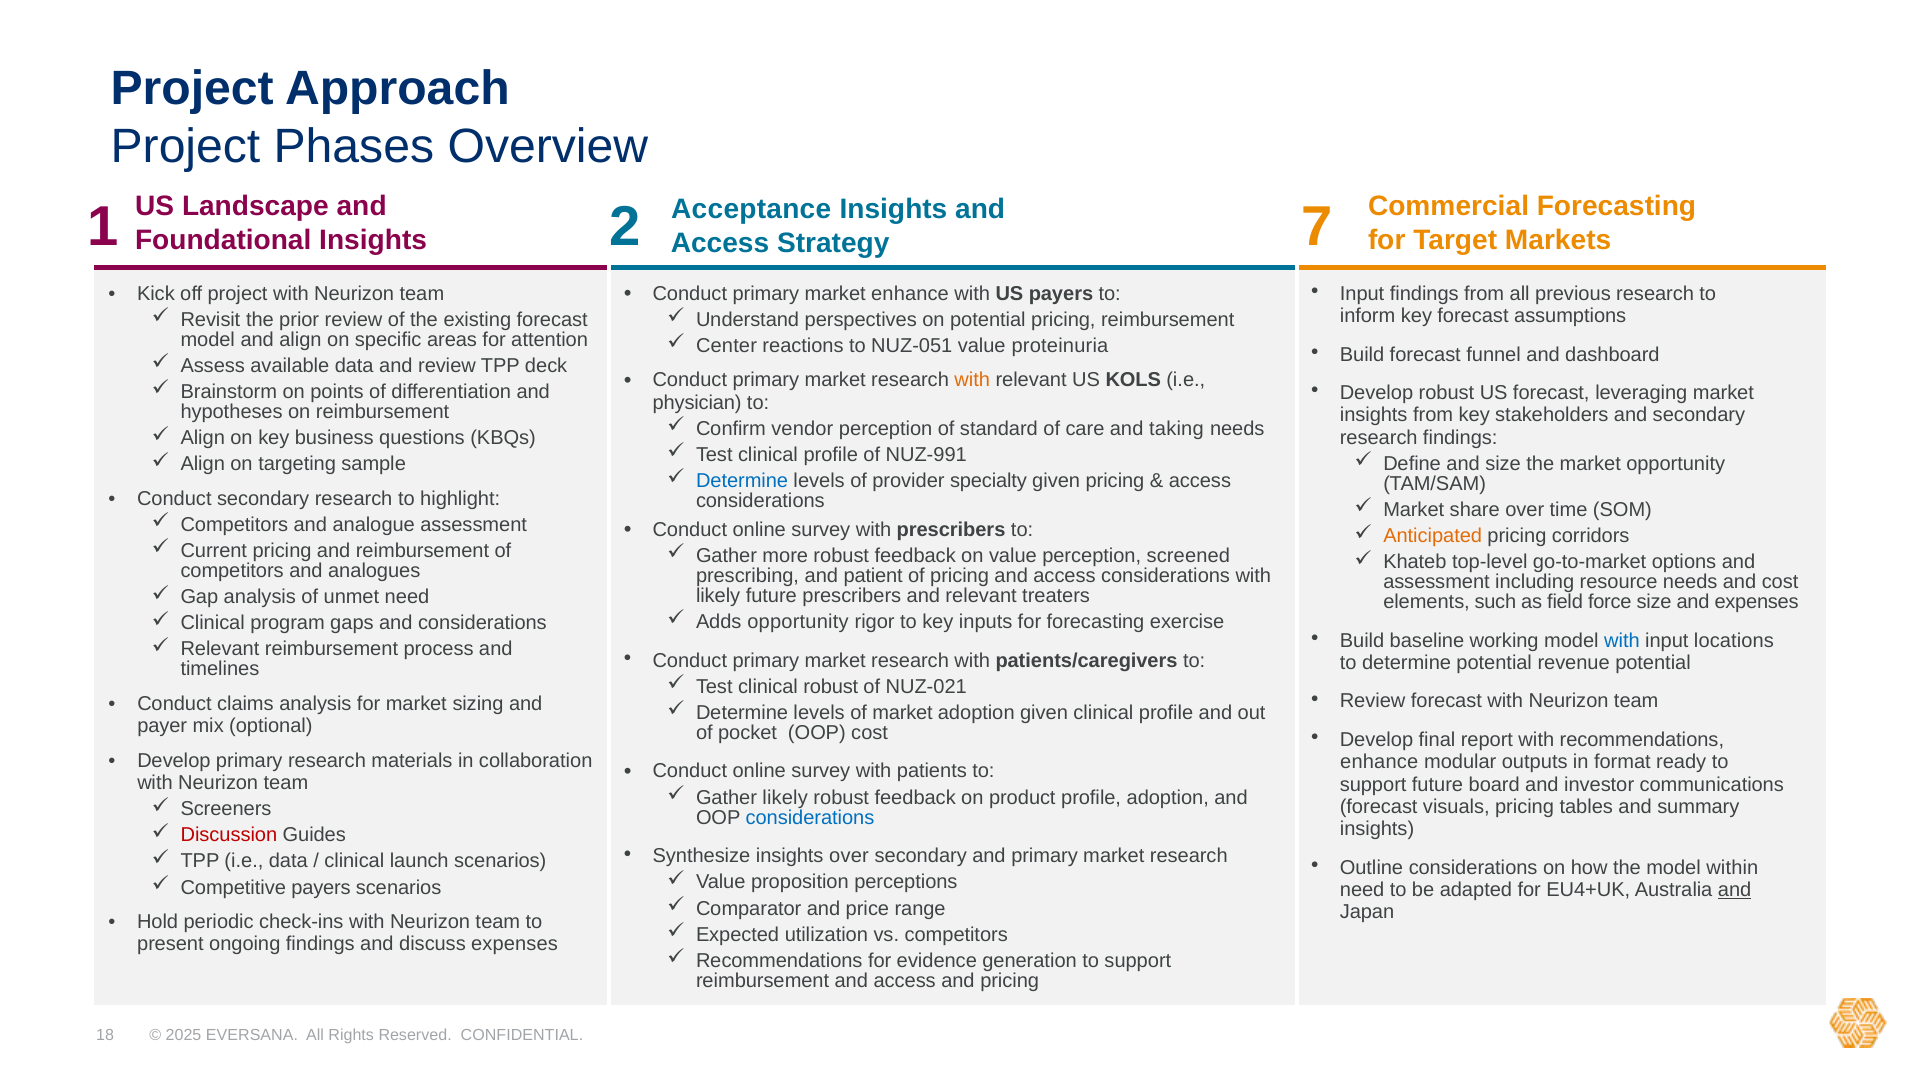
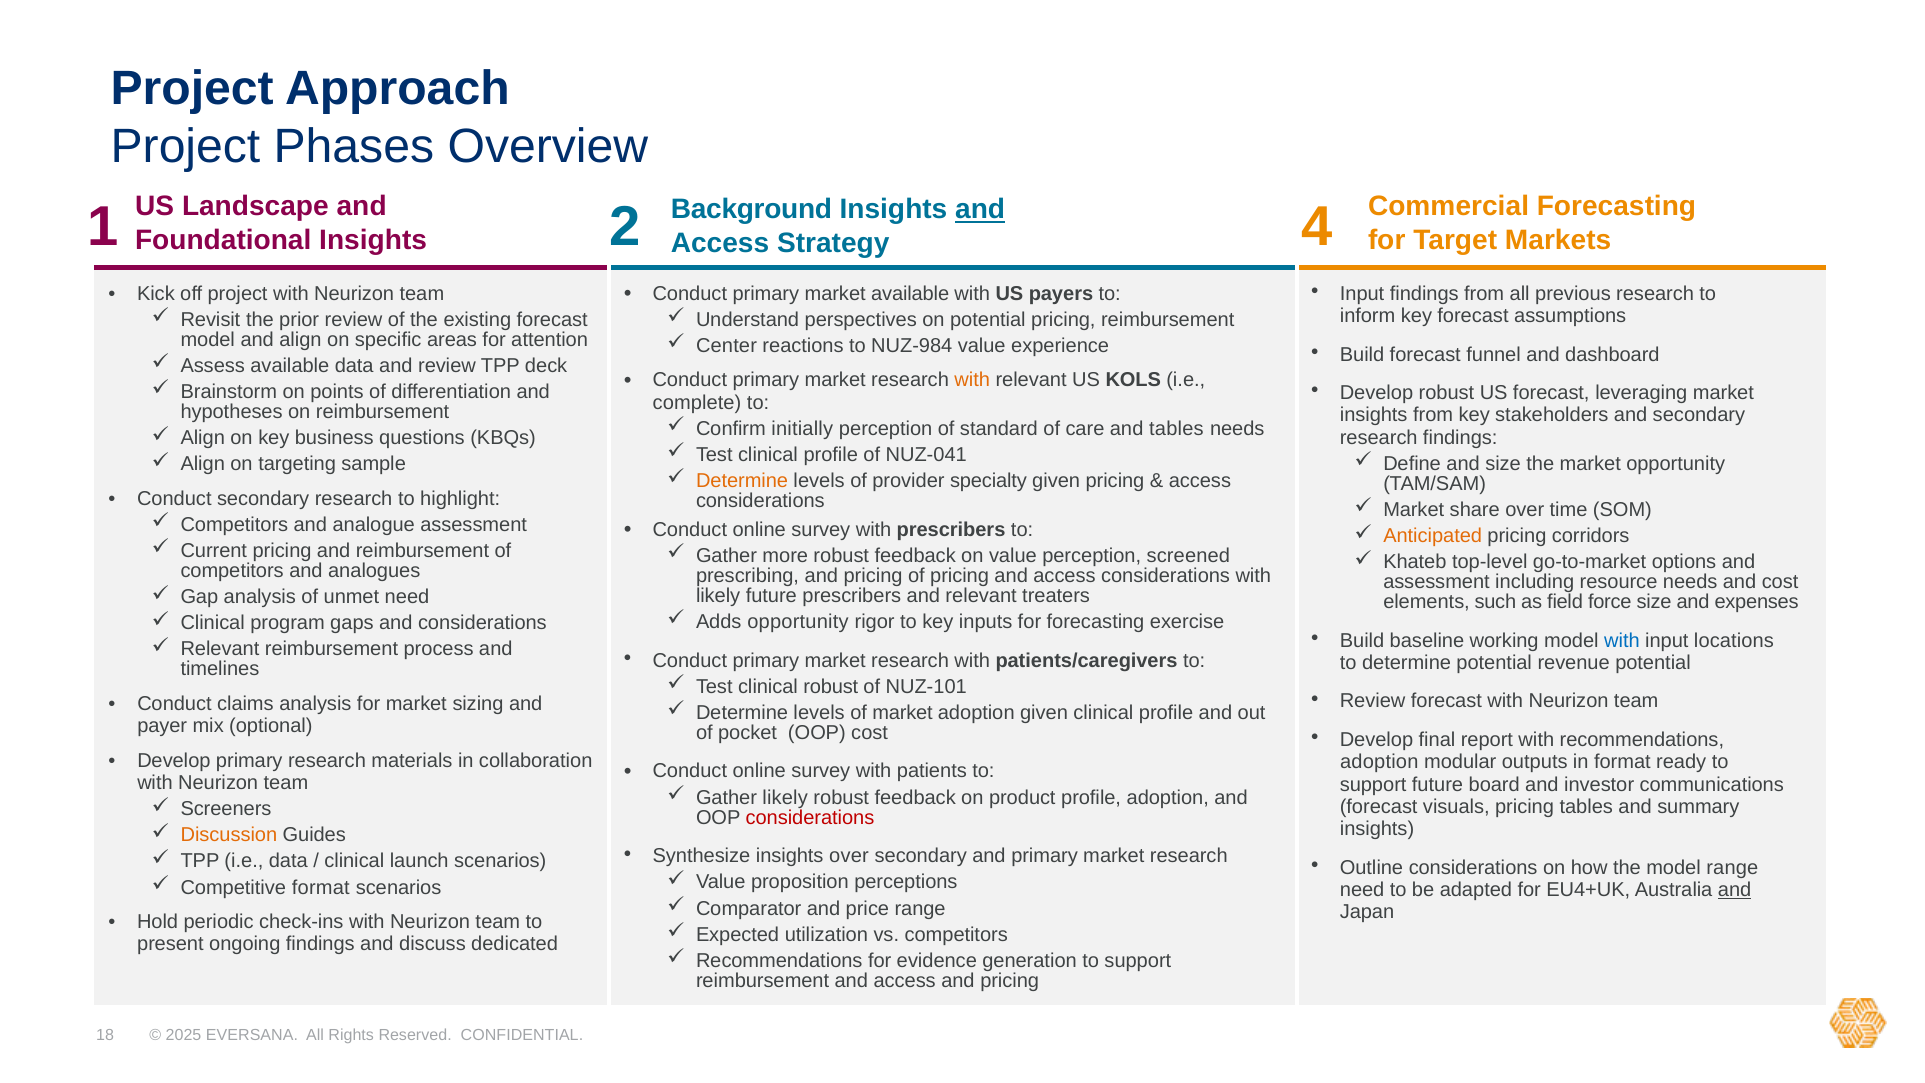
Acceptance: Acceptance -> Background
and at (980, 210) underline: none -> present
7: 7 -> 4
market enhance: enhance -> available
NUZ-051: NUZ-051 -> NUZ-984
proteinuria: proteinuria -> experience
physician: physician -> complete
vendor: vendor -> initially
and taking: taking -> tables
NUZ-991: NUZ-991 -> NUZ-041
Determine at (742, 481) colour: blue -> orange
prescribing and patient: patient -> pricing
NUZ-021: NUZ-021 -> NUZ-101
enhance at (1379, 762): enhance -> adoption
considerations at (810, 817) colour: blue -> red
Discussion colour: red -> orange
model within: within -> range
Competitive payers: payers -> format
discuss expenses: expenses -> dedicated
